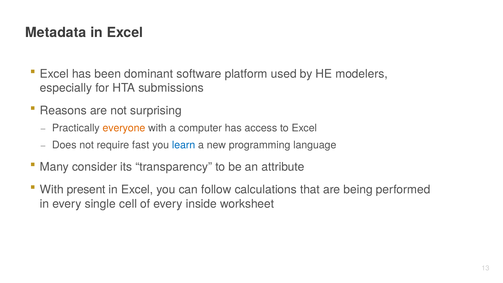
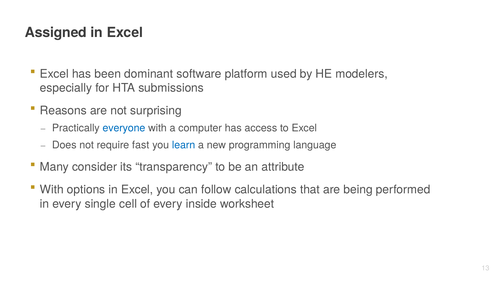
Metadata: Metadata -> Assigned
everyone colour: orange -> blue
present: present -> options
